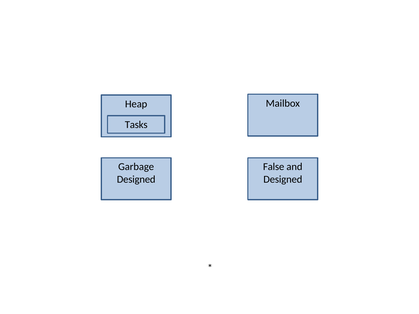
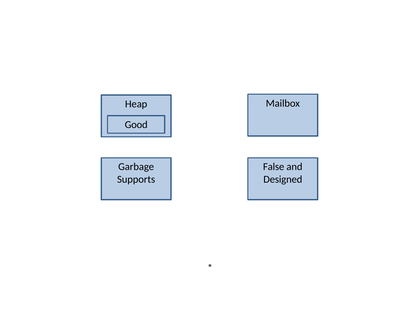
Tasks: Tasks -> Good
Designed at (136, 180): Designed -> Supports
